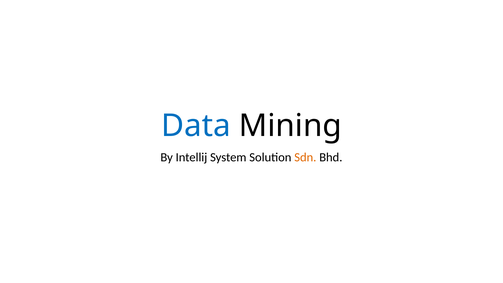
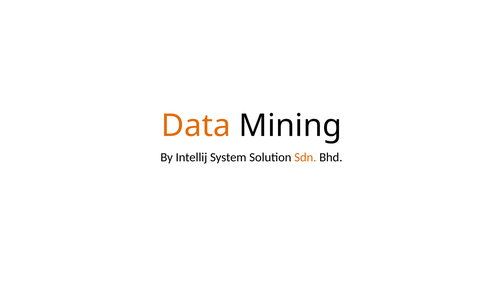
Data colour: blue -> orange
